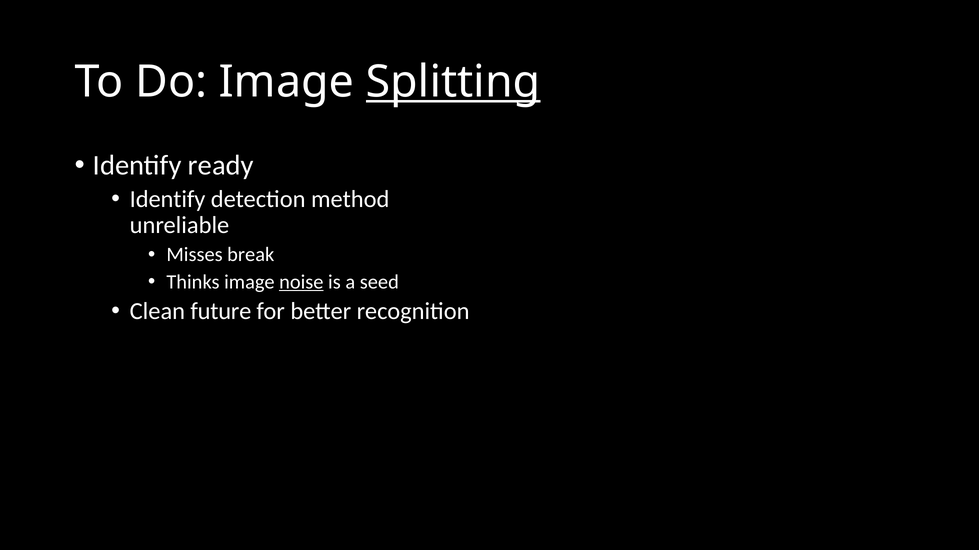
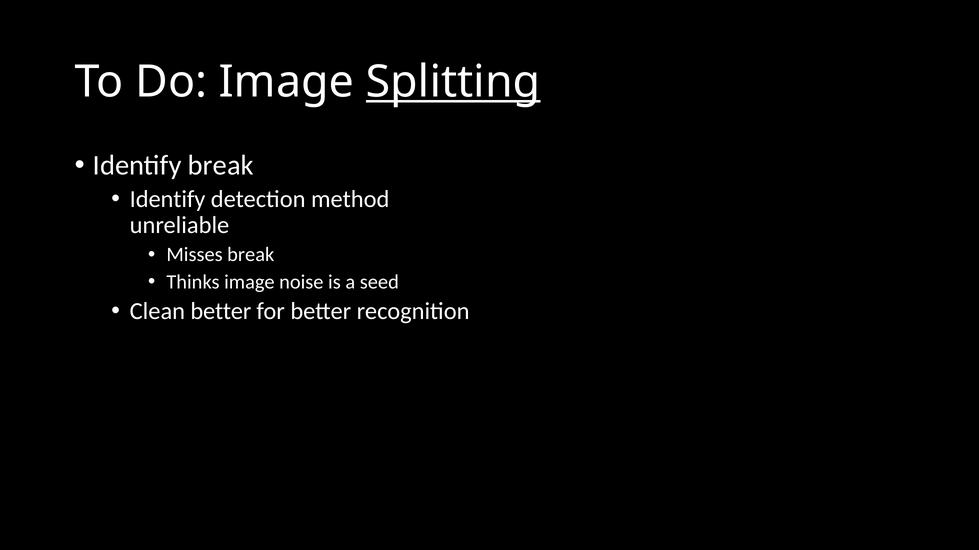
Identify ready: ready -> break
noise underline: present -> none
Clean future: future -> better
